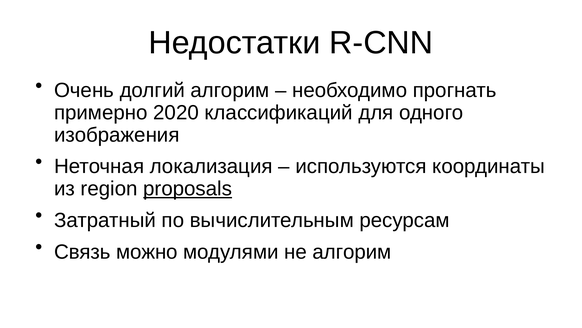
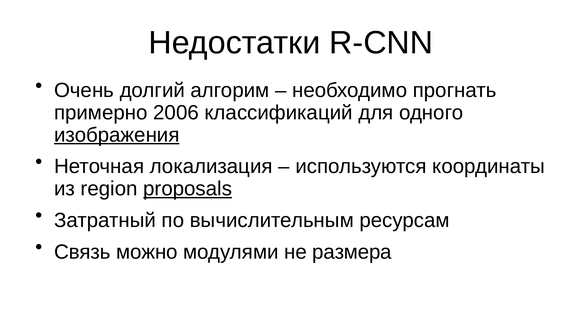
2020: 2020 -> 2006
изображения underline: none -> present
не алгорим: алгорим -> размера
